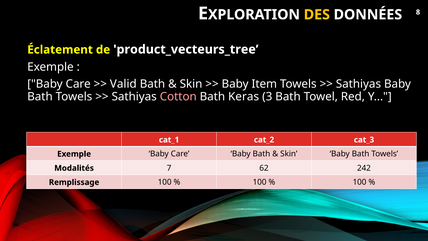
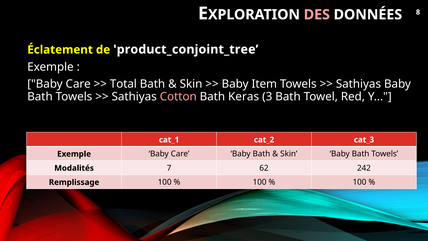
DES colour: yellow -> pink
product_vecteurs_tree: product_vecteurs_tree -> product_conjoint_tree
Valid: Valid -> Total
